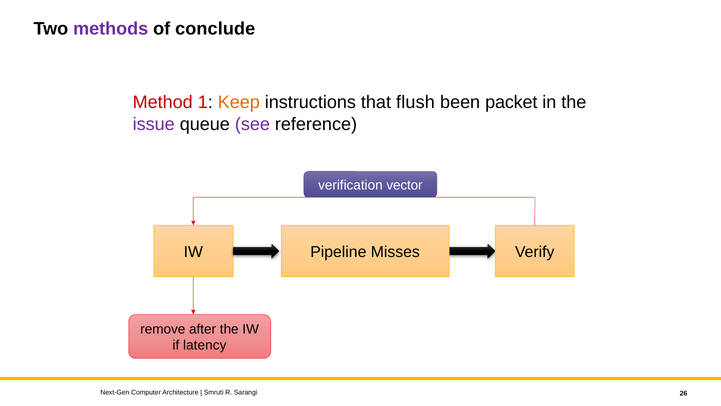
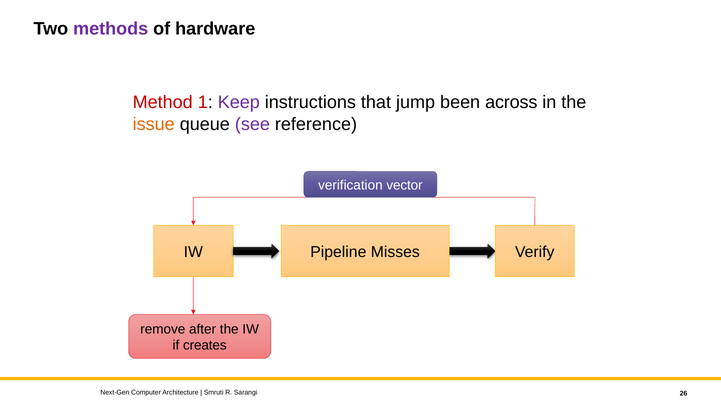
conclude: conclude -> hardware
Keep colour: orange -> purple
flush: flush -> jump
packet: packet -> across
issue colour: purple -> orange
latency: latency -> creates
